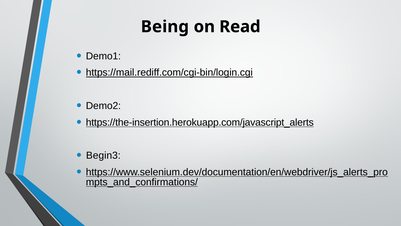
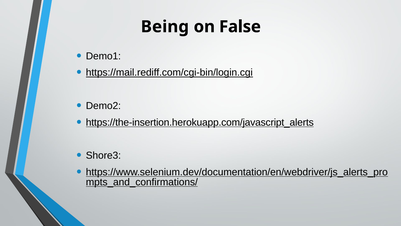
Read: Read -> False
Begin3: Begin3 -> Shore3
